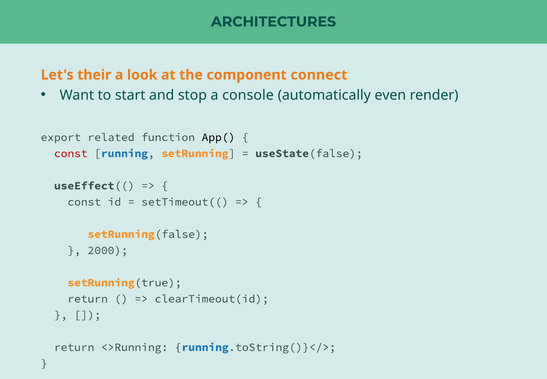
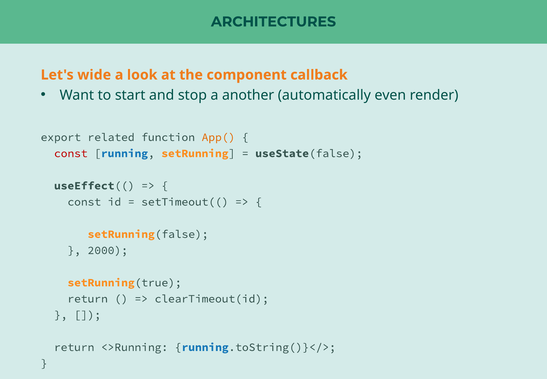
their: their -> wide
connect: connect -> callback
console: console -> another
App( colour: black -> orange
